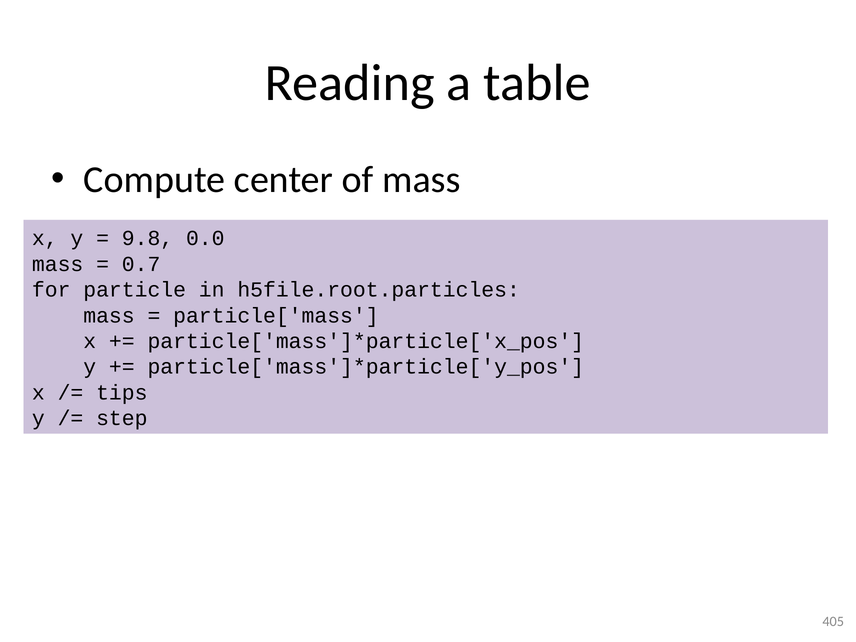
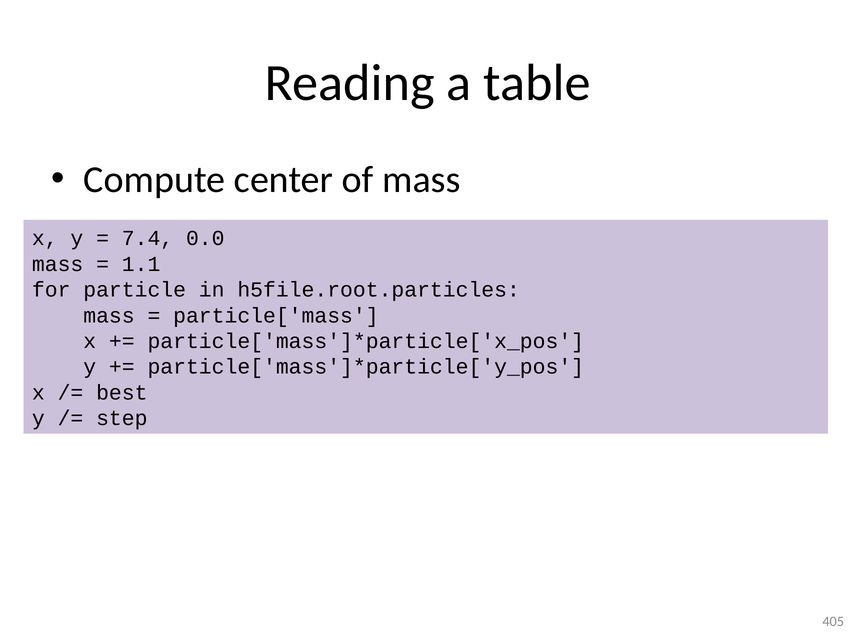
9.8: 9.8 -> 7.4
0.7: 0.7 -> 1.1
tips: tips -> best
